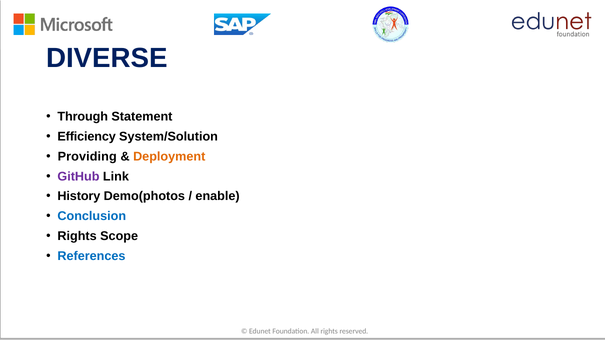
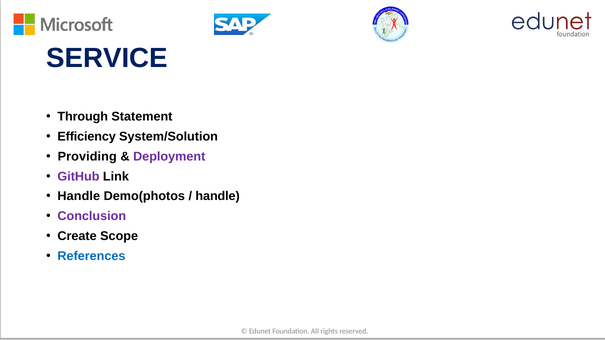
DIVERSE: DIVERSE -> SERVICE
Deployment colour: orange -> purple
History at (79, 197): History -> Handle
enable at (218, 197): enable -> handle
Conclusion colour: blue -> purple
Rights at (77, 236): Rights -> Create
